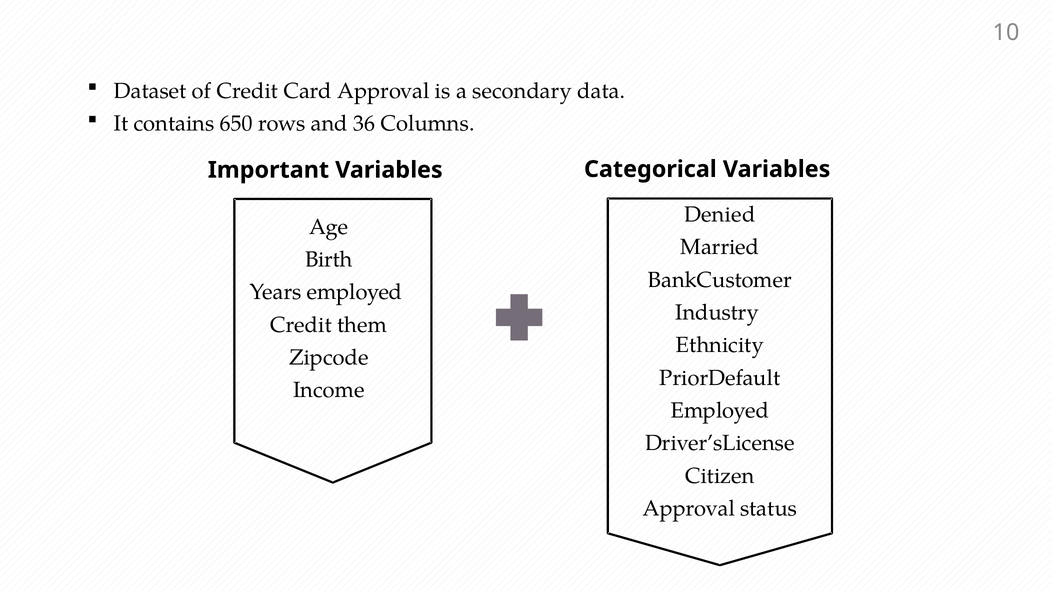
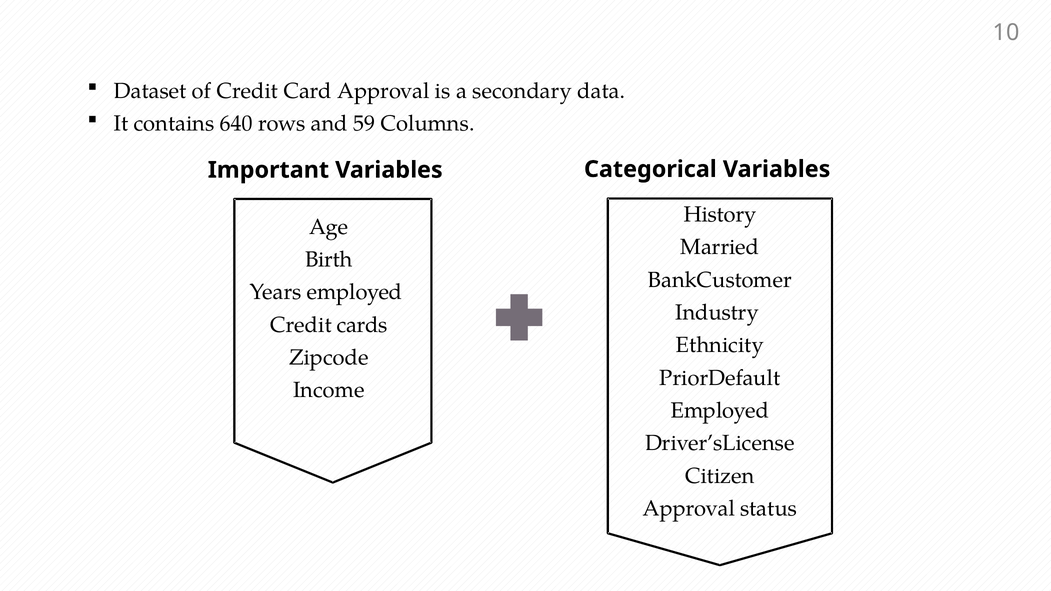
650: 650 -> 640
36: 36 -> 59
Denied: Denied -> History
them: them -> cards
